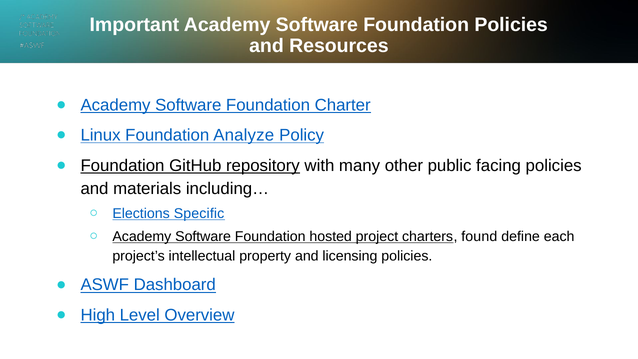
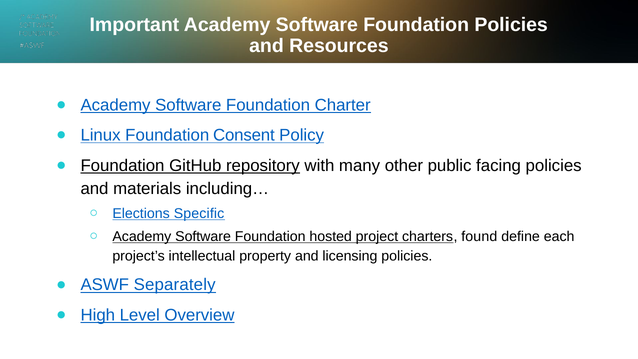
Analyze: Analyze -> Consent
Dashboard: Dashboard -> Separately
